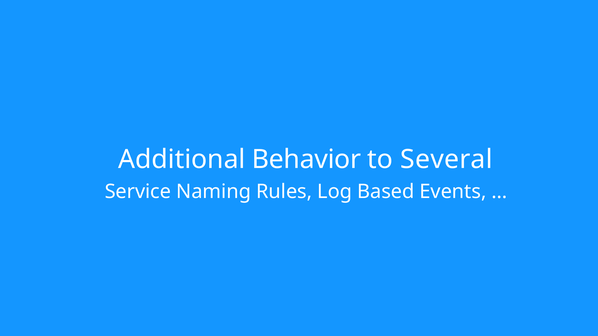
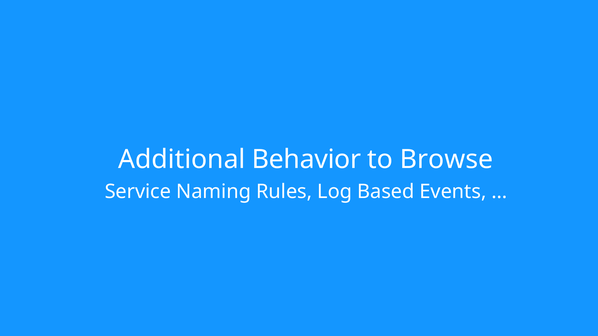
Several: Several -> Browse
